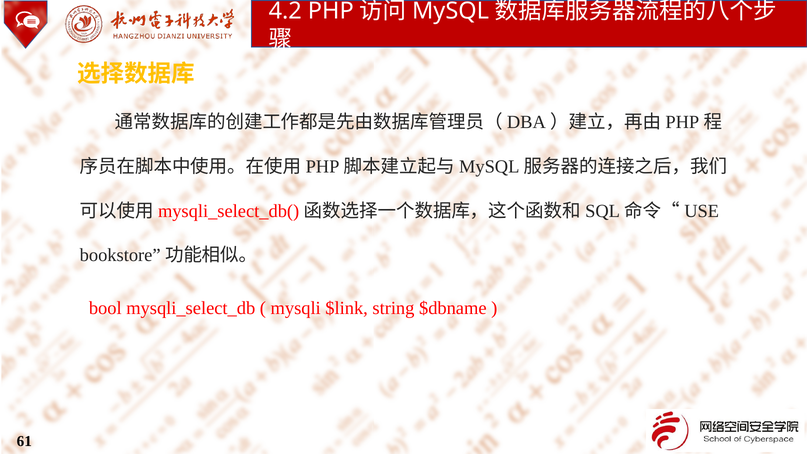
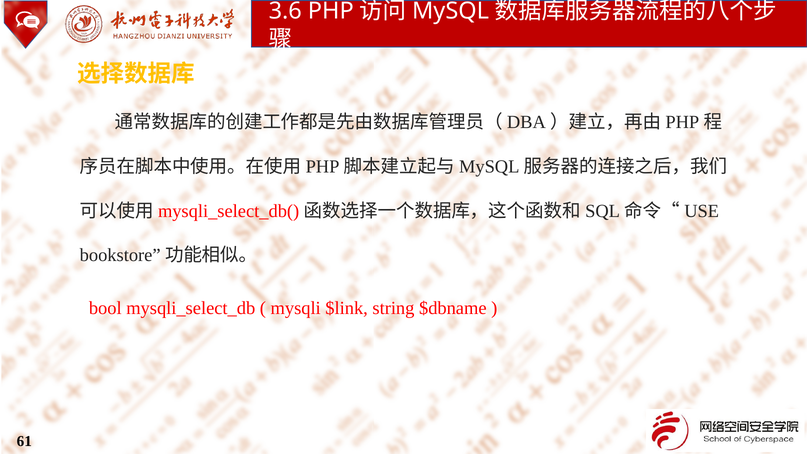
4.2: 4.2 -> 3.6
